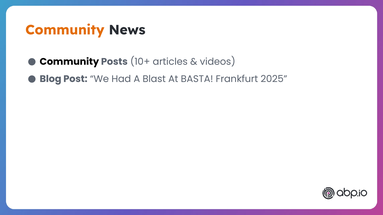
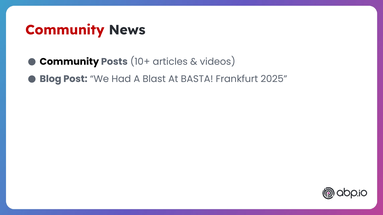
Community at (65, 30) colour: orange -> red
